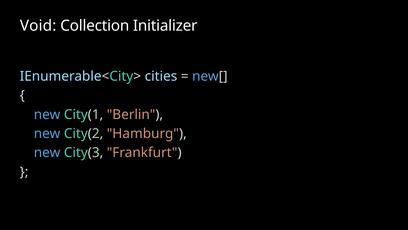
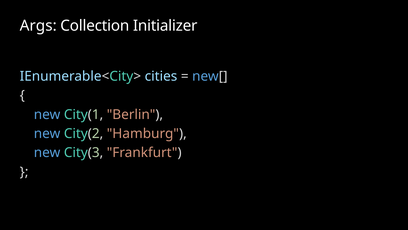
Void: Void -> Args
